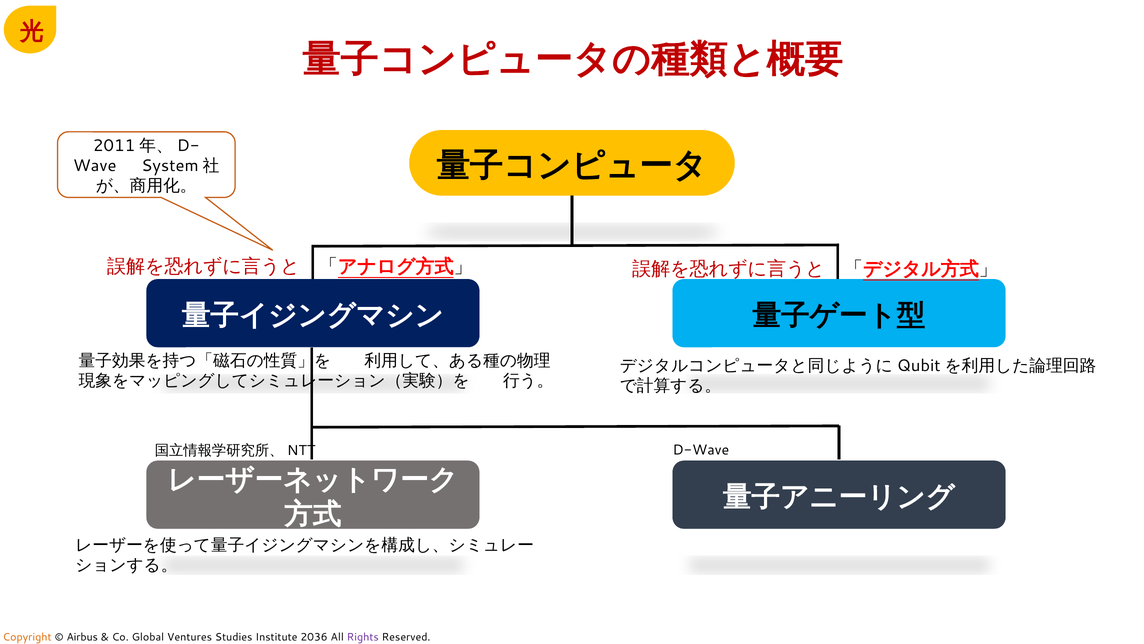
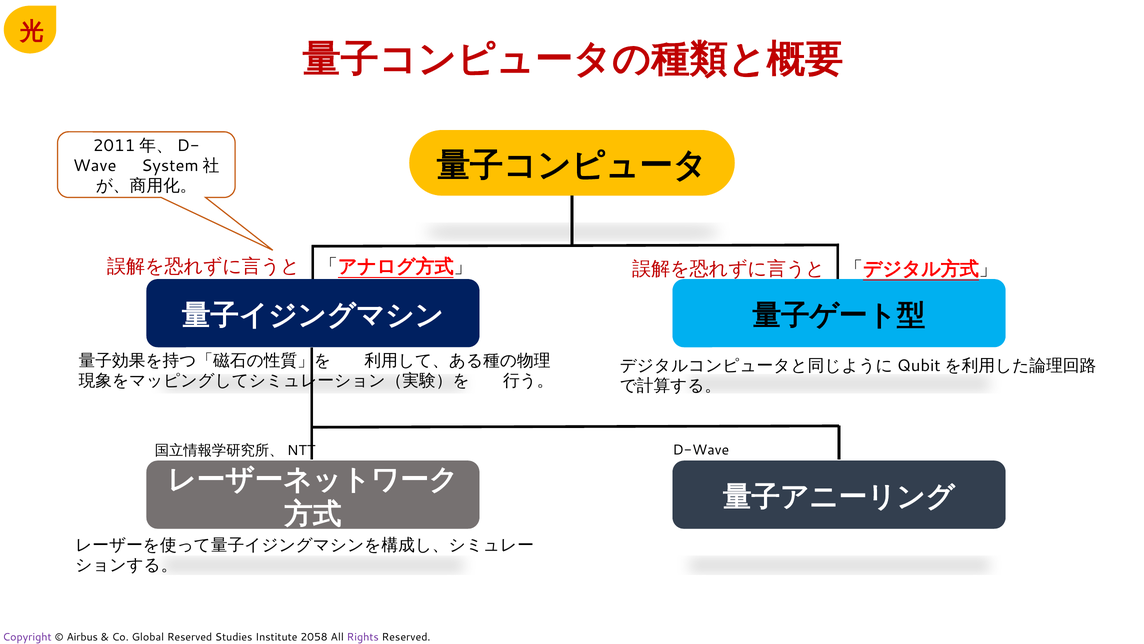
Copyright colour: orange -> purple
Global Ventures: Ventures -> Reserved
2036: 2036 -> 2058
